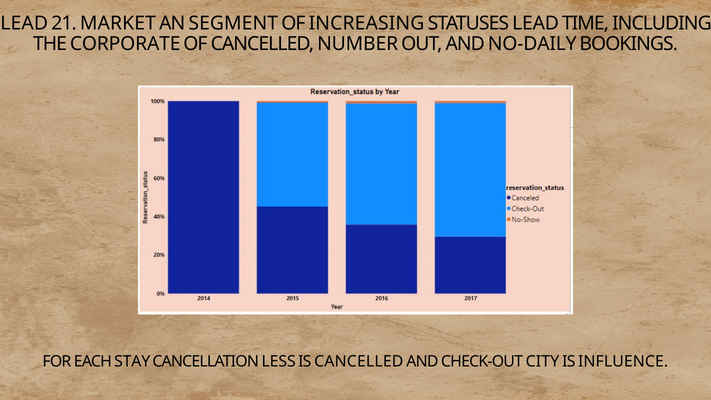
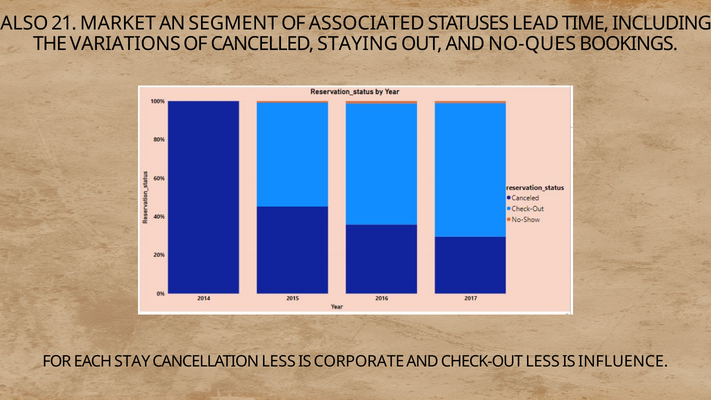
LEAD at (24, 23): LEAD -> ALSO
INCREASING: INCREASING -> ASSOCIATED
CORPORATE: CORPORATE -> VARIATIONS
NUMBER: NUMBER -> STAYING
NO-DAILY: NO-DAILY -> NO-QUES
IS CANCELLED: CANCELLED -> CORPORATE
CHECK-OUT CITY: CITY -> LESS
